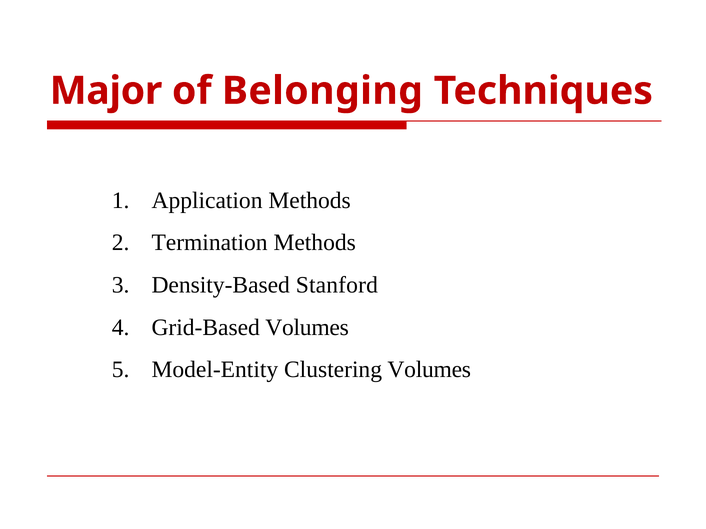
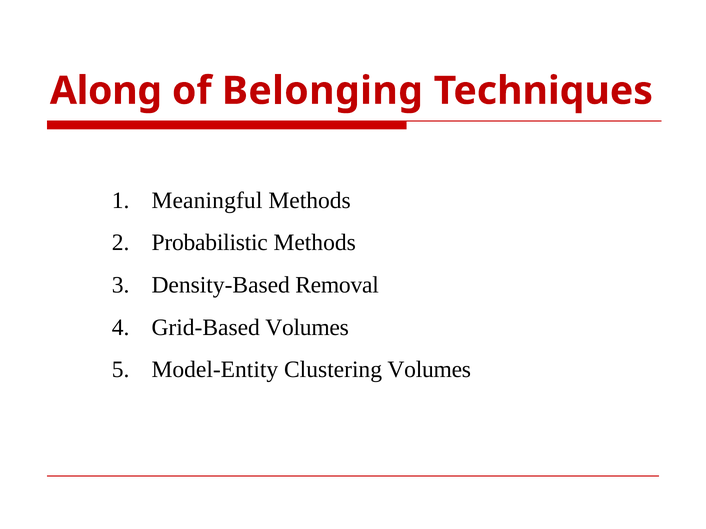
Major: Major -> Along
Application: Application -> Meaningful
Termination: Termination -> Probabilistic
Stanford: Stanford -> Removal
